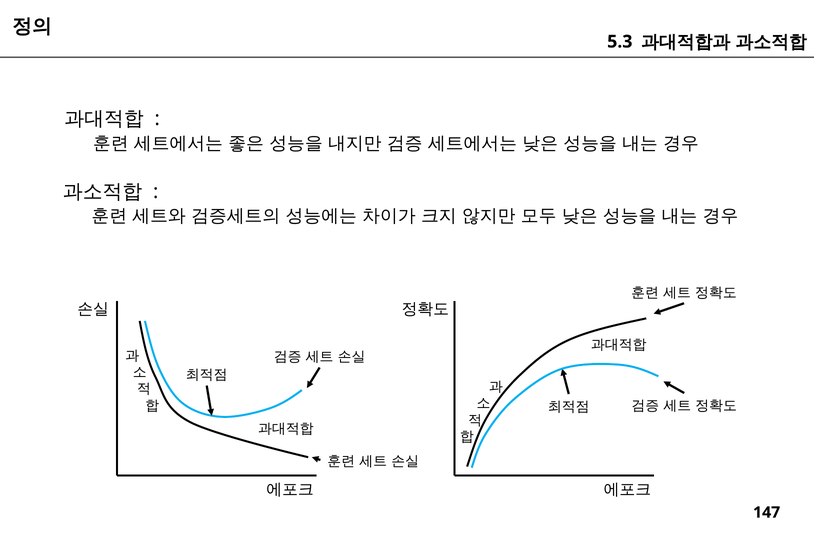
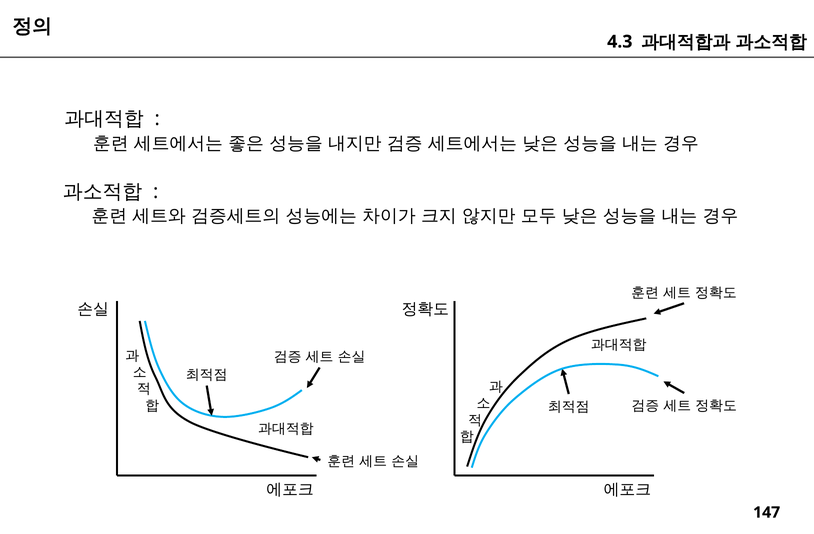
5.3: 5.3 -> 4.3
